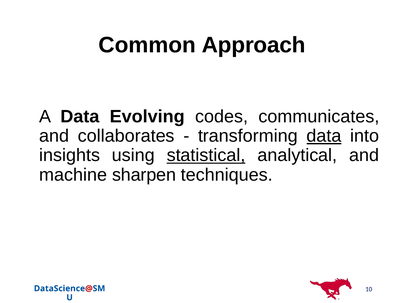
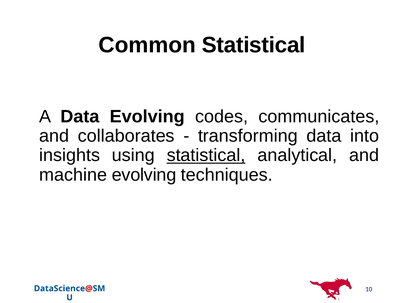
Common Approach: Approach -> Statistical
data at (324, 136) underline: present -> none
machine sharpen: sharpen -> evolving
